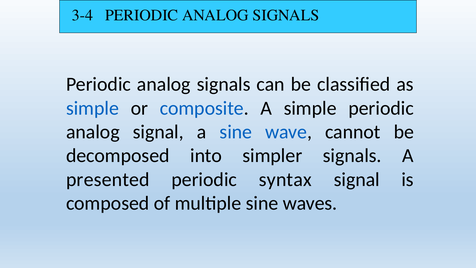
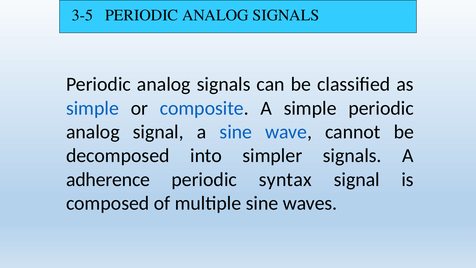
3-4: 3-4 -> 3-5
presented: presented -> adherence
